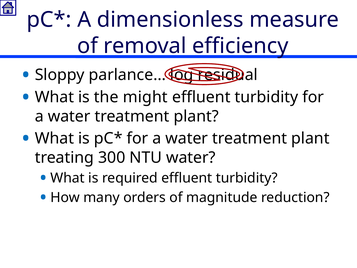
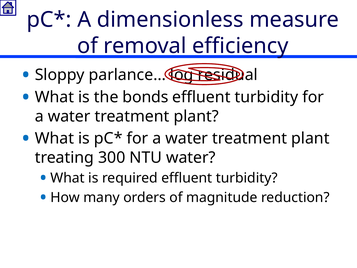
might: might -> bonds
